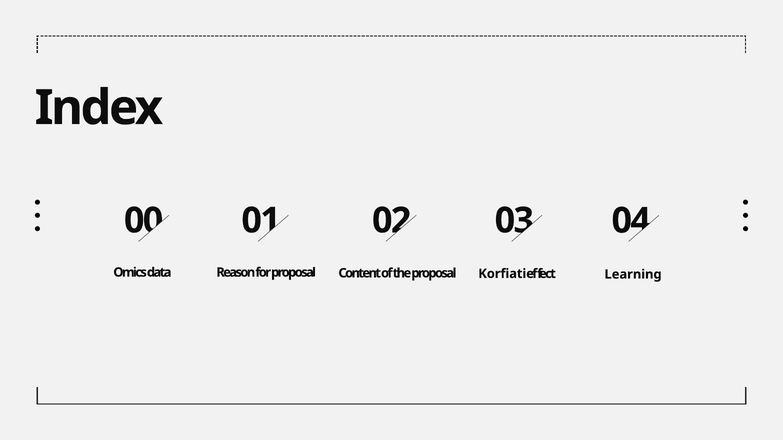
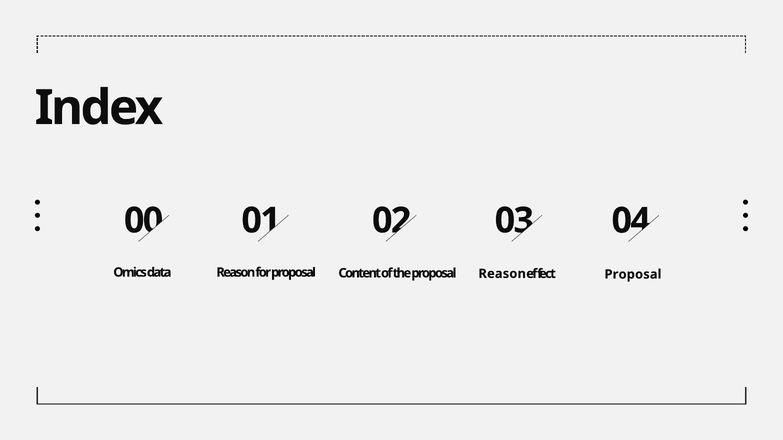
proposal Korfiati: Korfiati -> Reason
effect Learning: Learning -> Proposal
